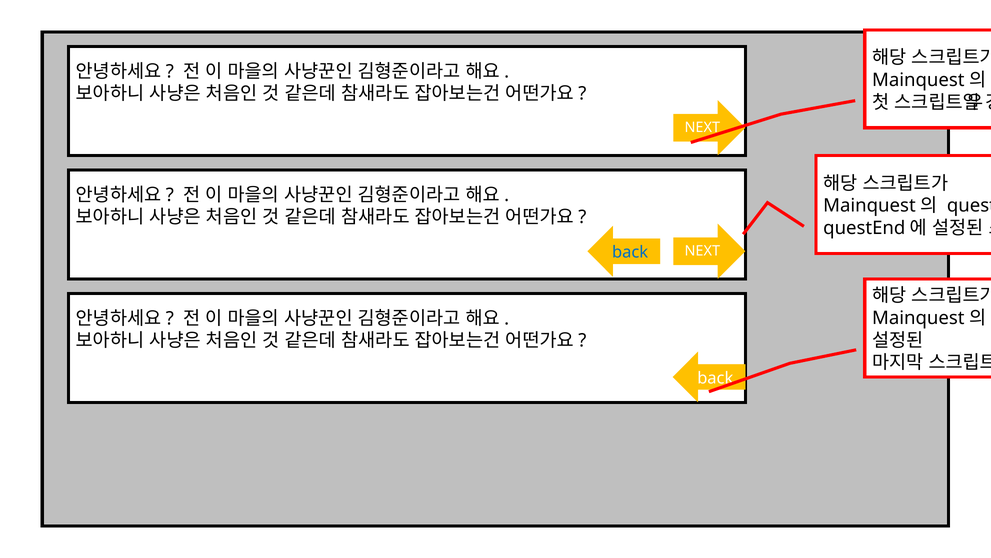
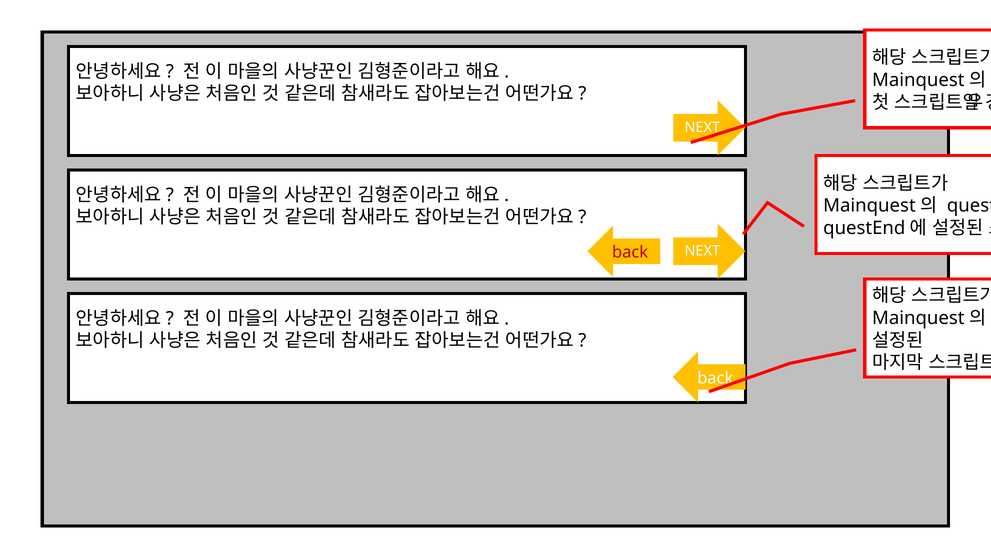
back at (630, 252) colour: blue -> red
